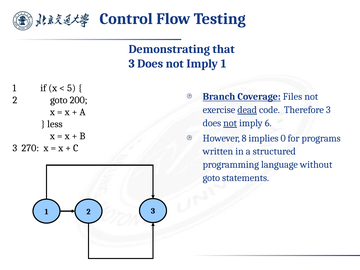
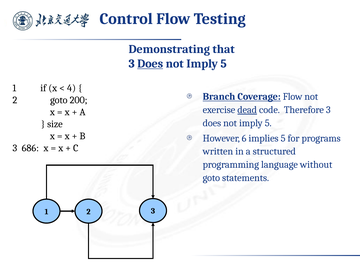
Does at (150, 64) underline: none -> present
1 at (223, 64): 1 -> 5
5: 5 -> 4
Coverage Files: Files -> Flow
not at (230, 123) underline: present -> none
6 at (268, 123): 6 -> 5
less: less -> size
8: 8 -> 6
implies 0: 0 -> 5
270: 270 -> 686
